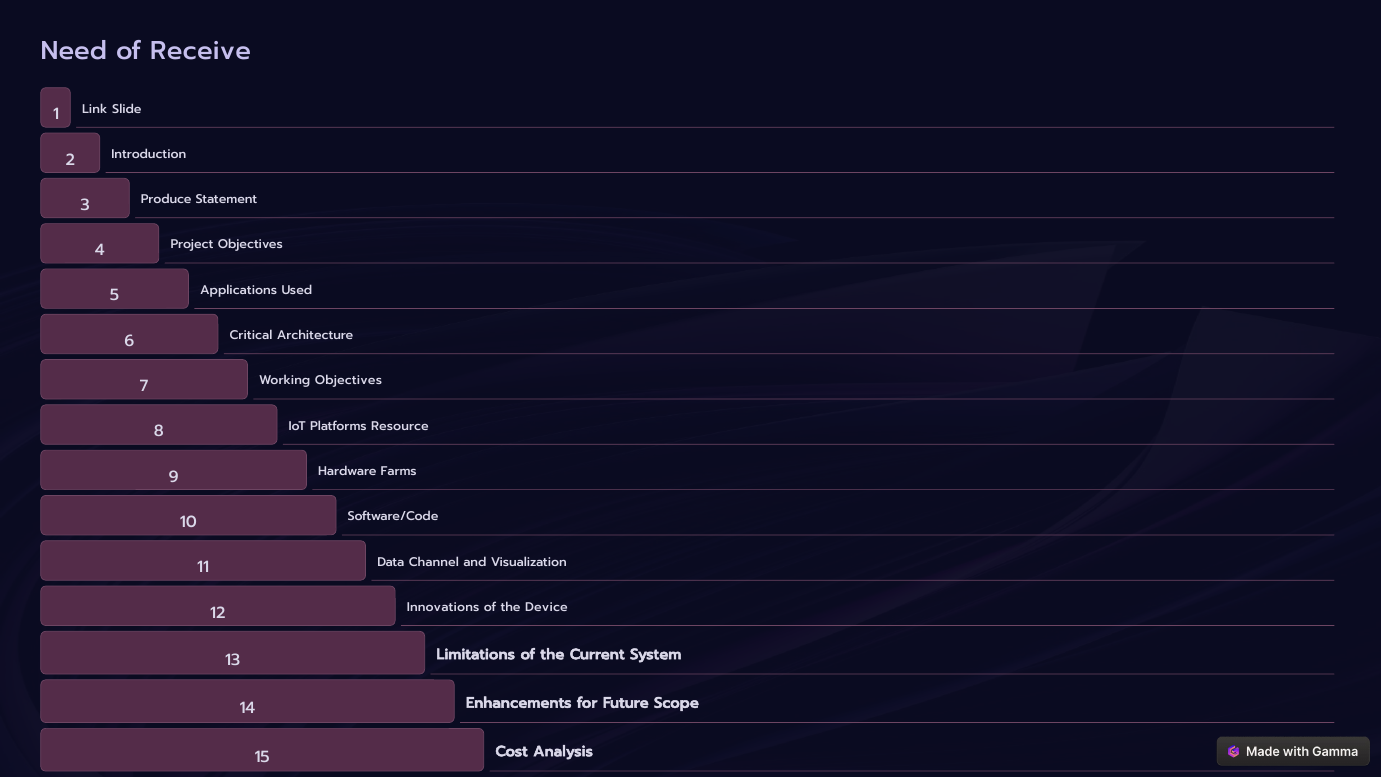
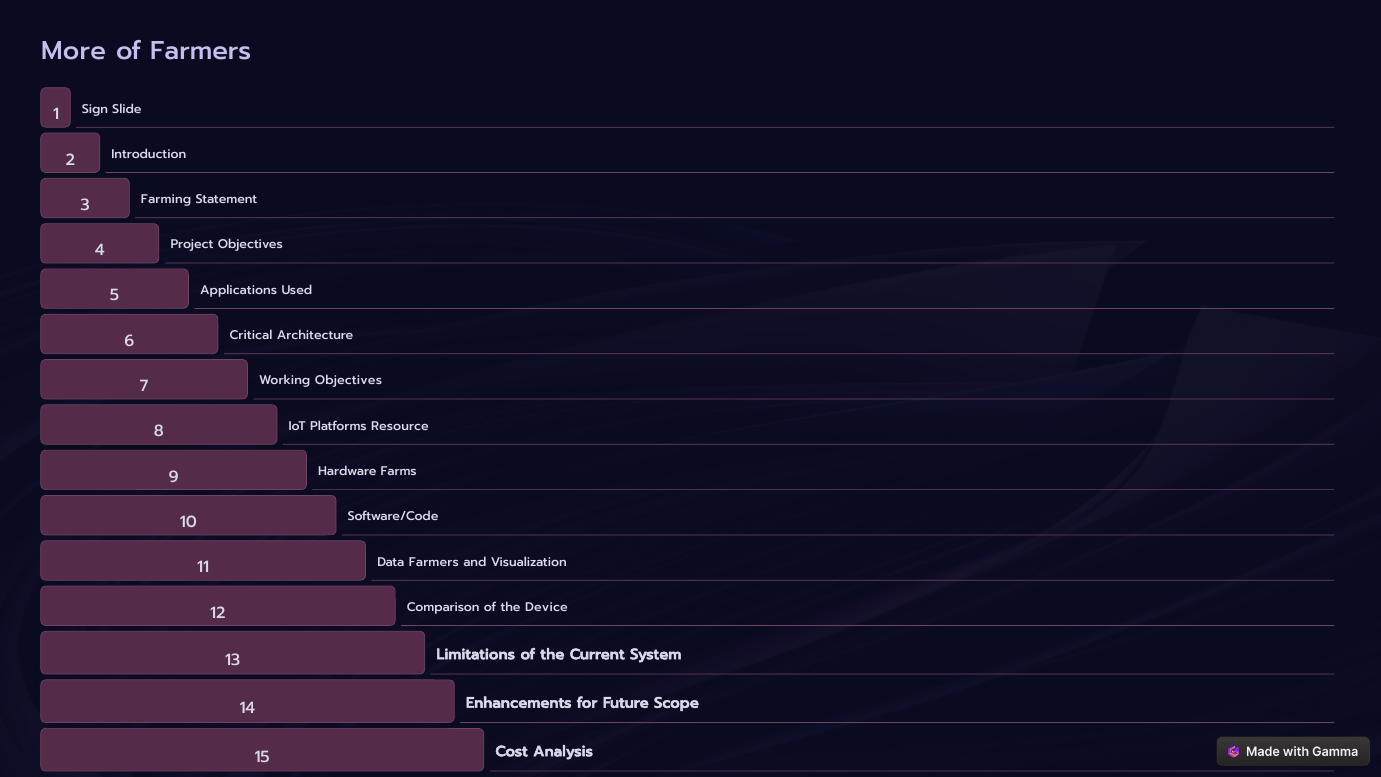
Need: Need -> More
of Receive: Receive -> Farmers
Link: Link -> Sign
Produce: Produce -> Farming
Data Channel: Channel -> Farmers
Innovations: Innovations -> Comparison
